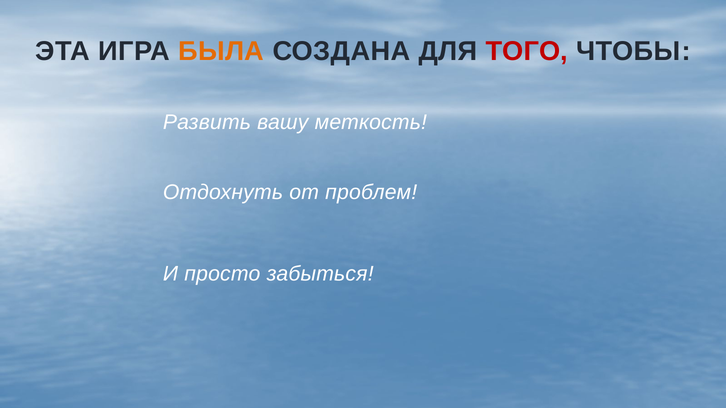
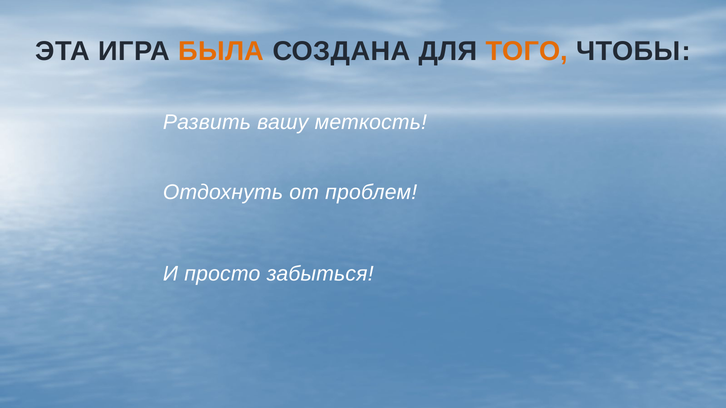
ТОГО colour: red -> orange
